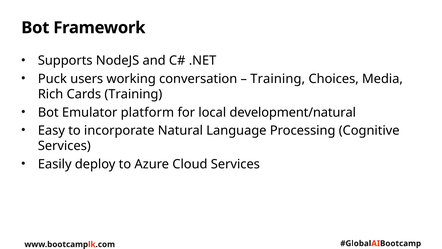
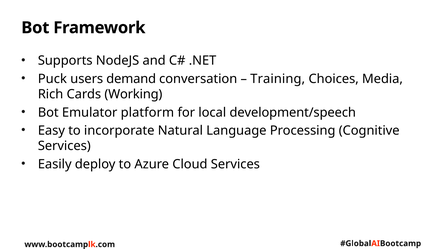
working: working -> demand
Cards Training: Training -> Working
development/natural: development/natural -> development/speech
